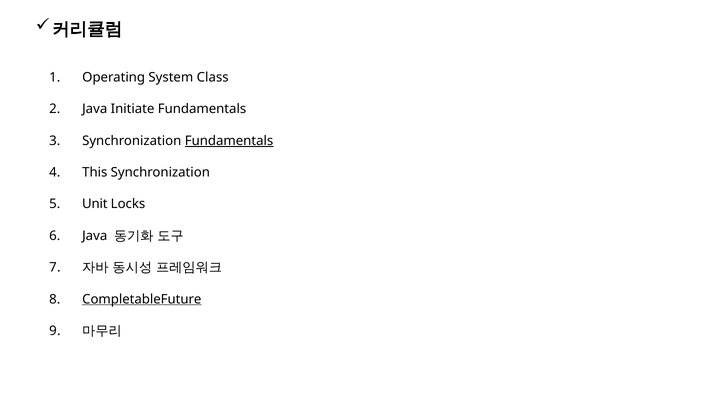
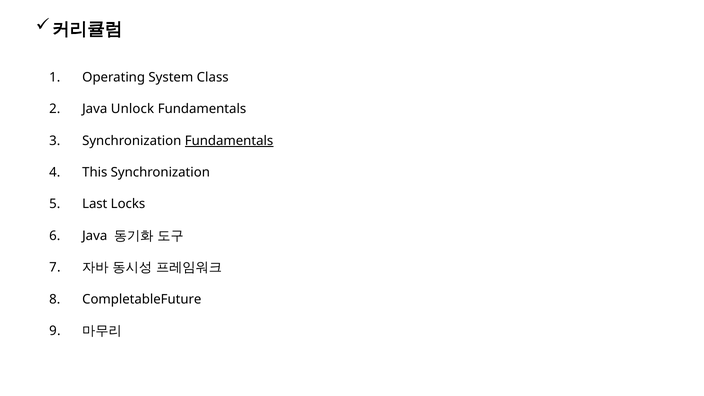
Initiate: Initiate -> Unlock
Unit: Unit -> Last
CompletableFuture underline: present -> none
